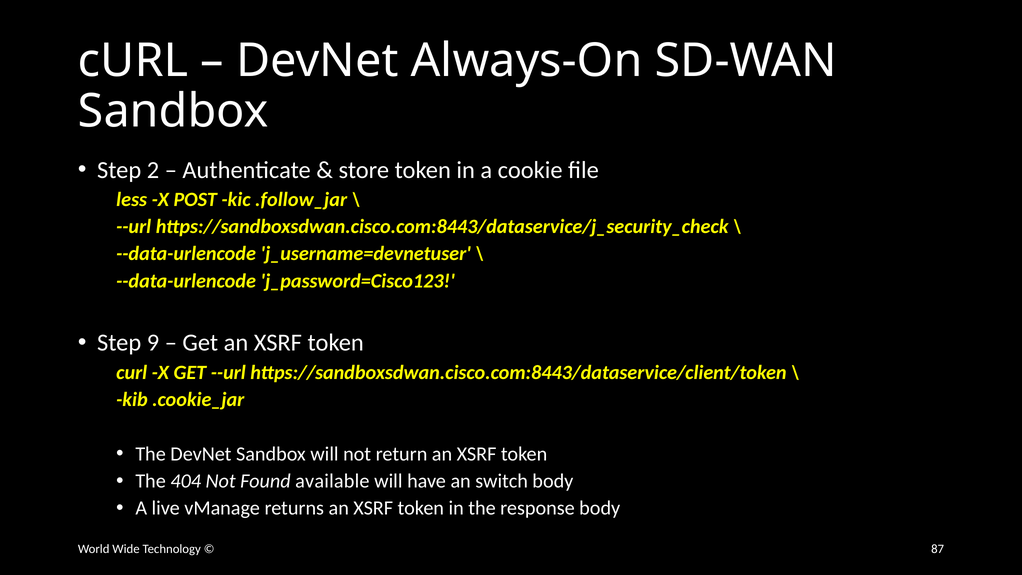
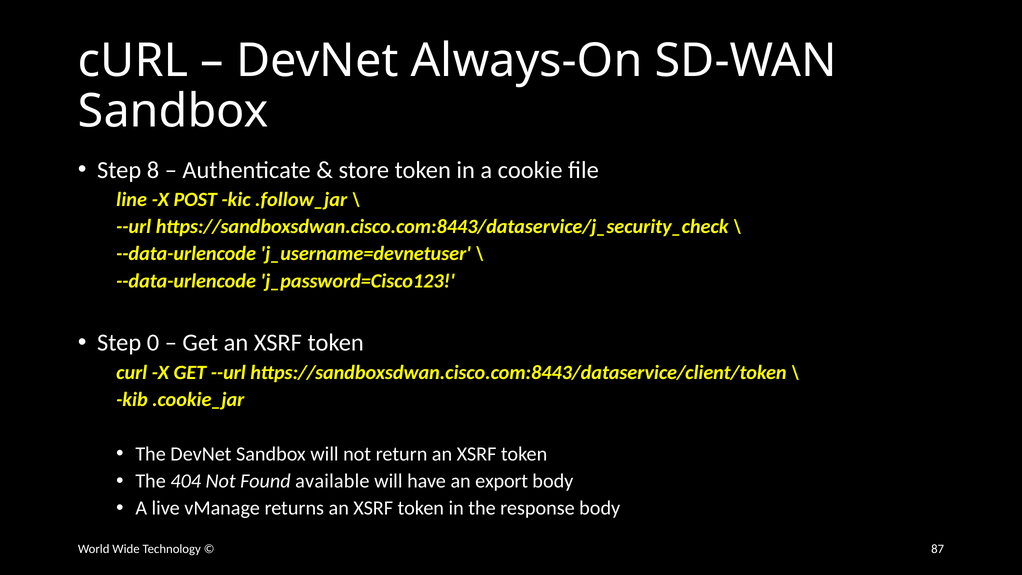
2: 2 -> 8
less: less -> line
9: 9 -> 0
switch: switch -> export
